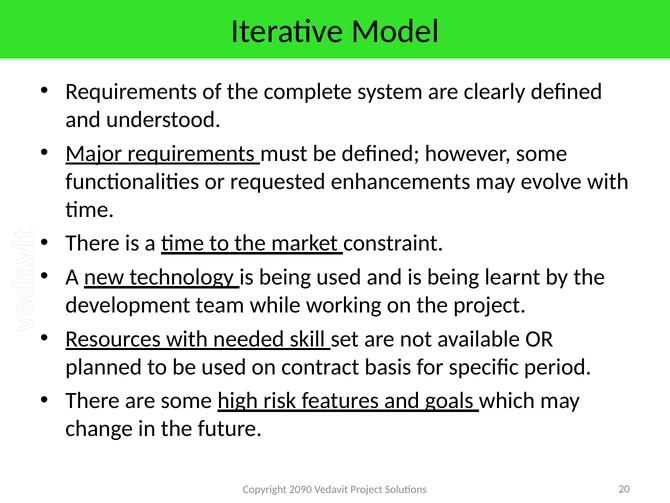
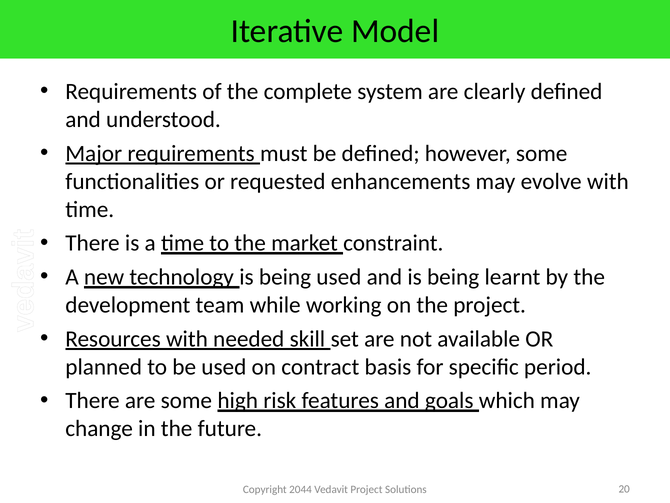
2090: 2090 -> 2044
